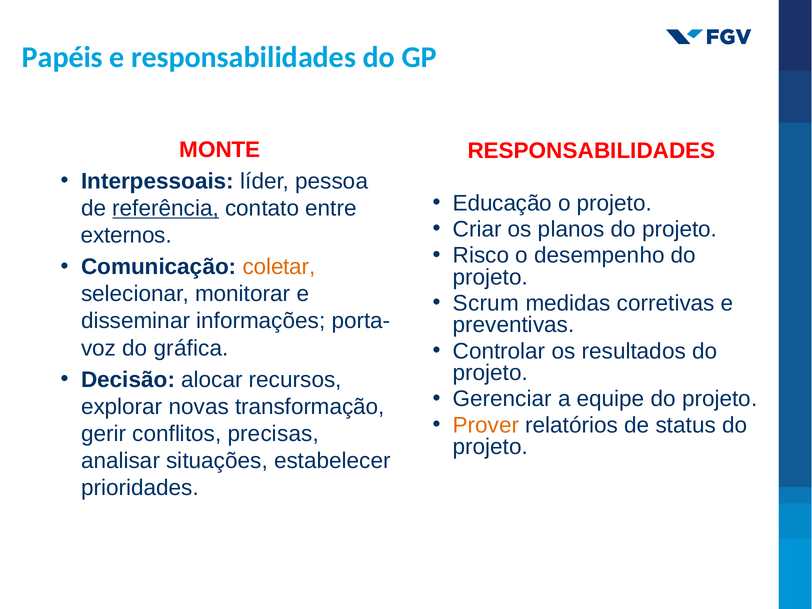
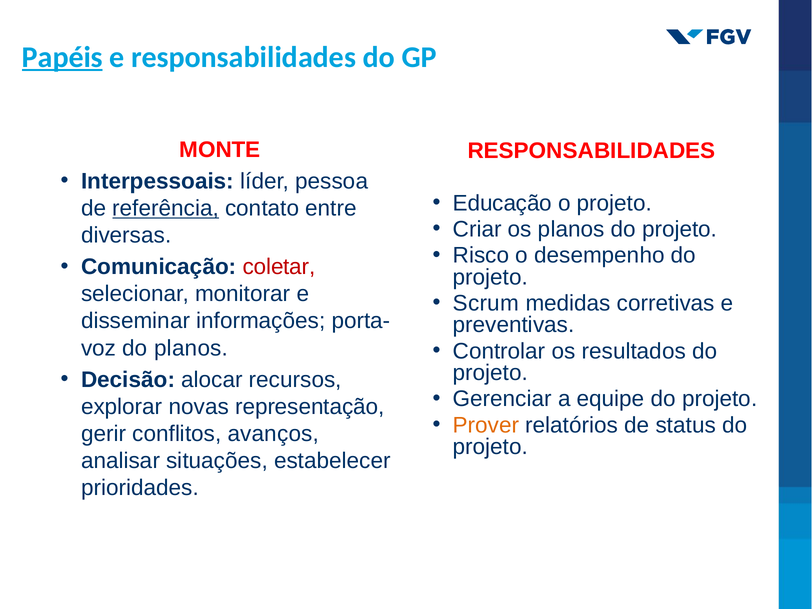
Papéis underline: none -> present
externos: externos -> diversas
coletar colour: orange -> red
do gráfica: gráfica -> planos
transformação: transformação -> representação
precisas: precisas -> avanços
